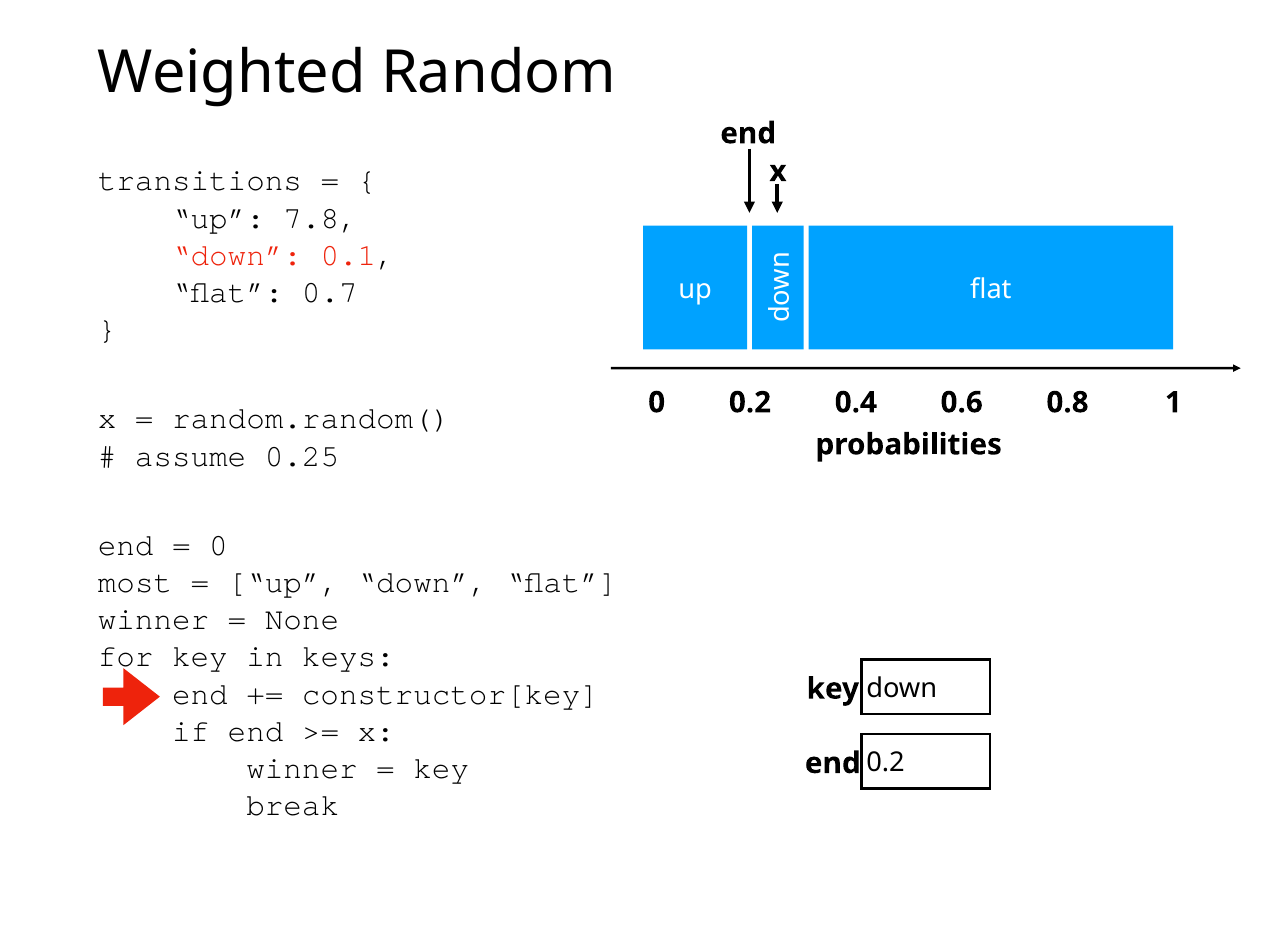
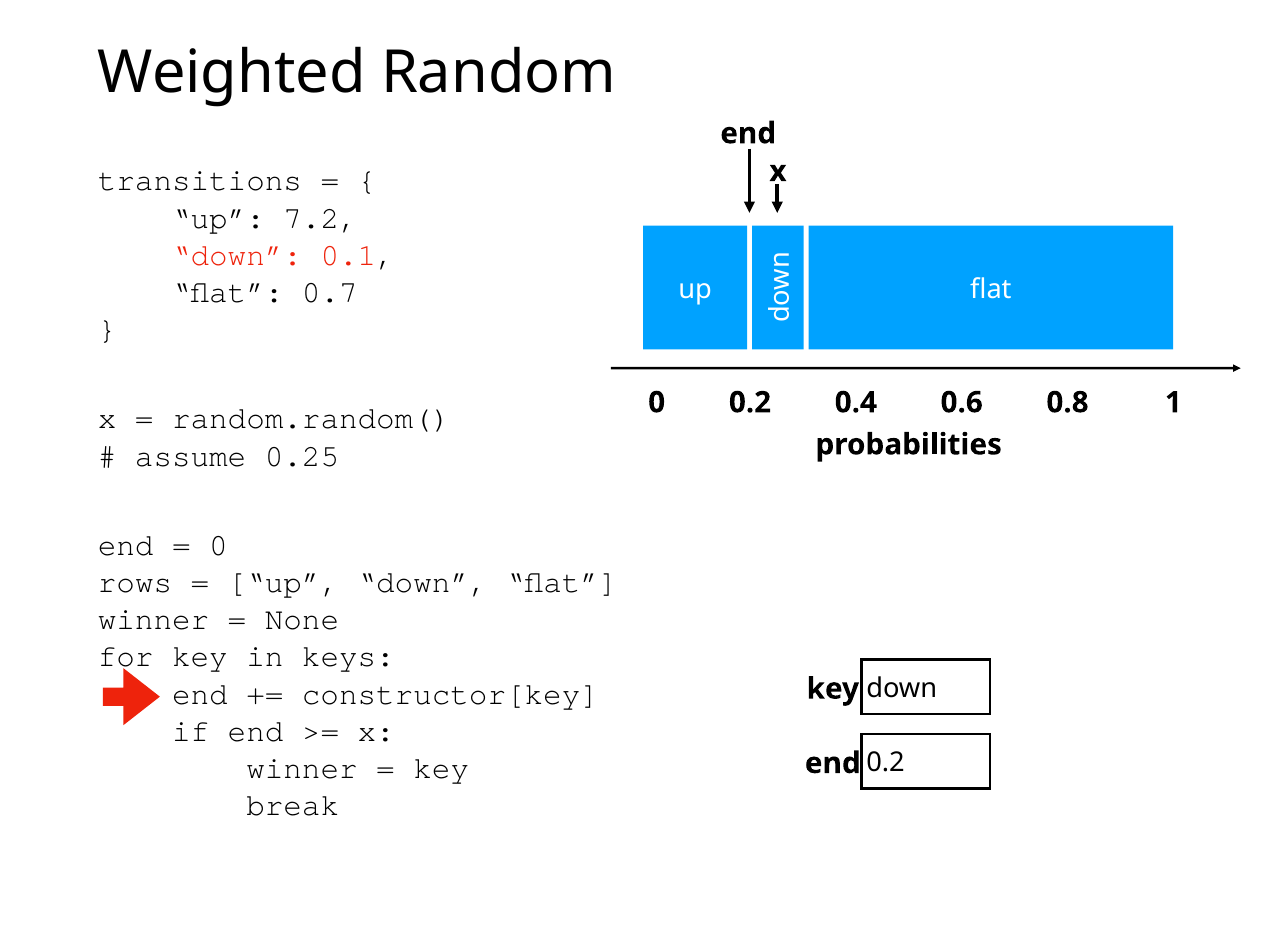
7.8: 7.8 -> 7.2
most: most -> rows
